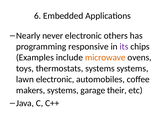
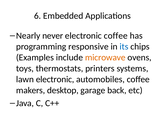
electronic others: others -> coffee
its colour: purple -> blue
thermostats systems: systems -> printers
makers systems: systems -> desktop
their: their -> back
